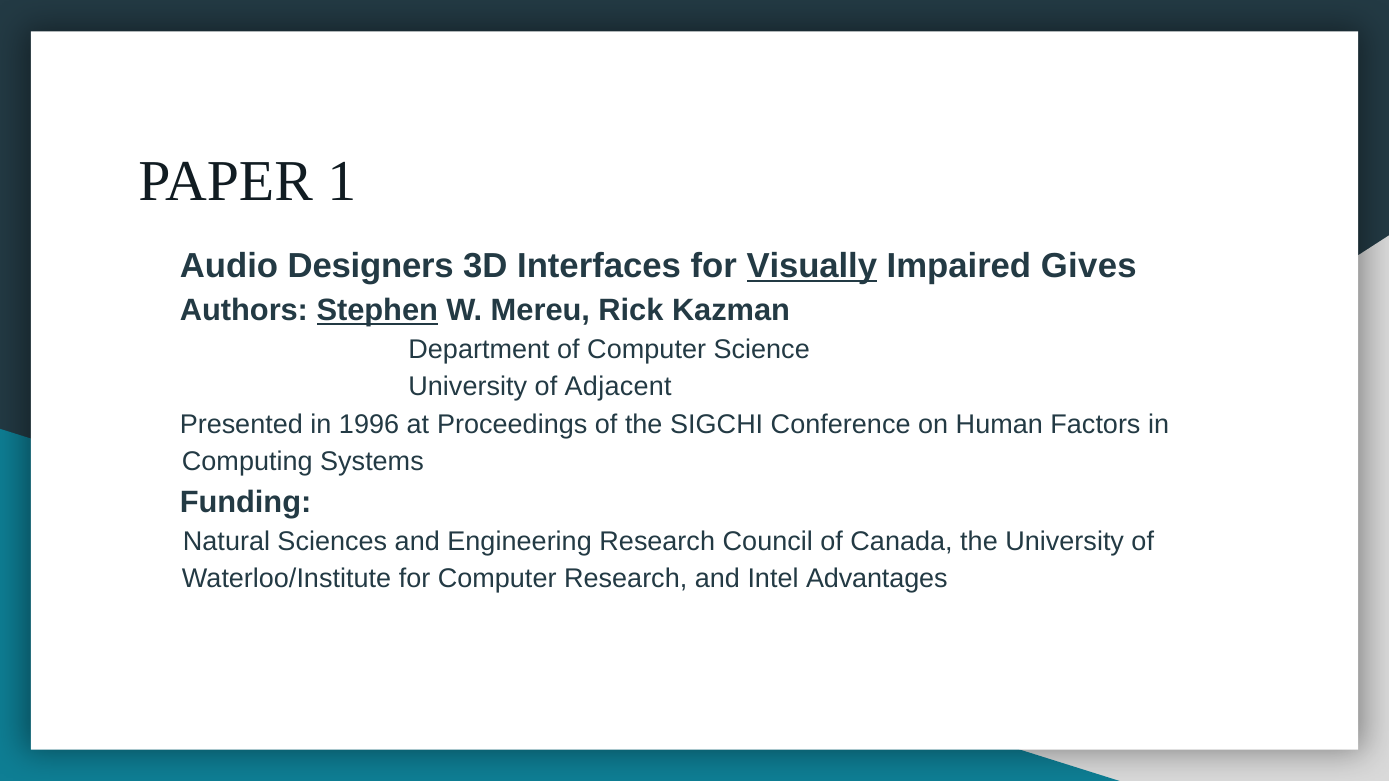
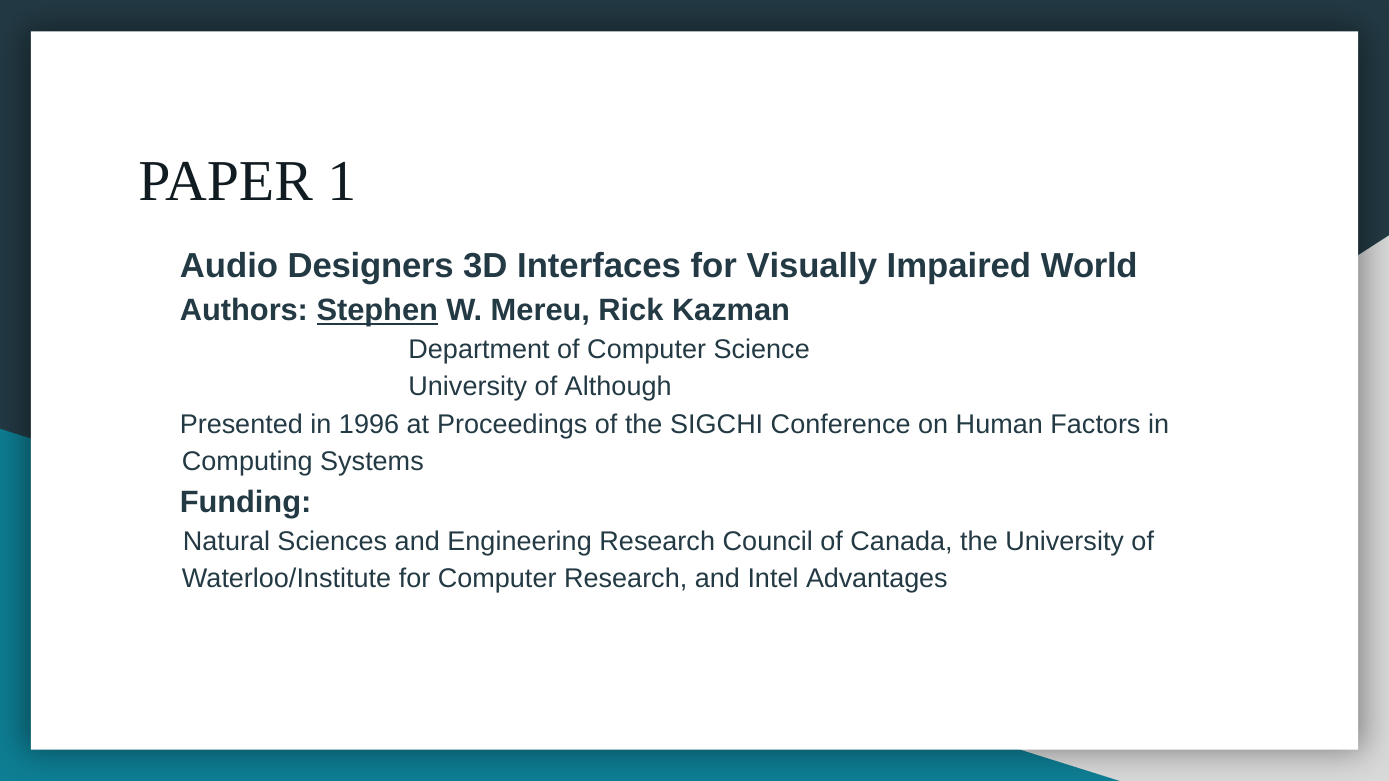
Visually underline: present -> none
Gives: Gives -> World
Adjacent: Adjacent -> Although
